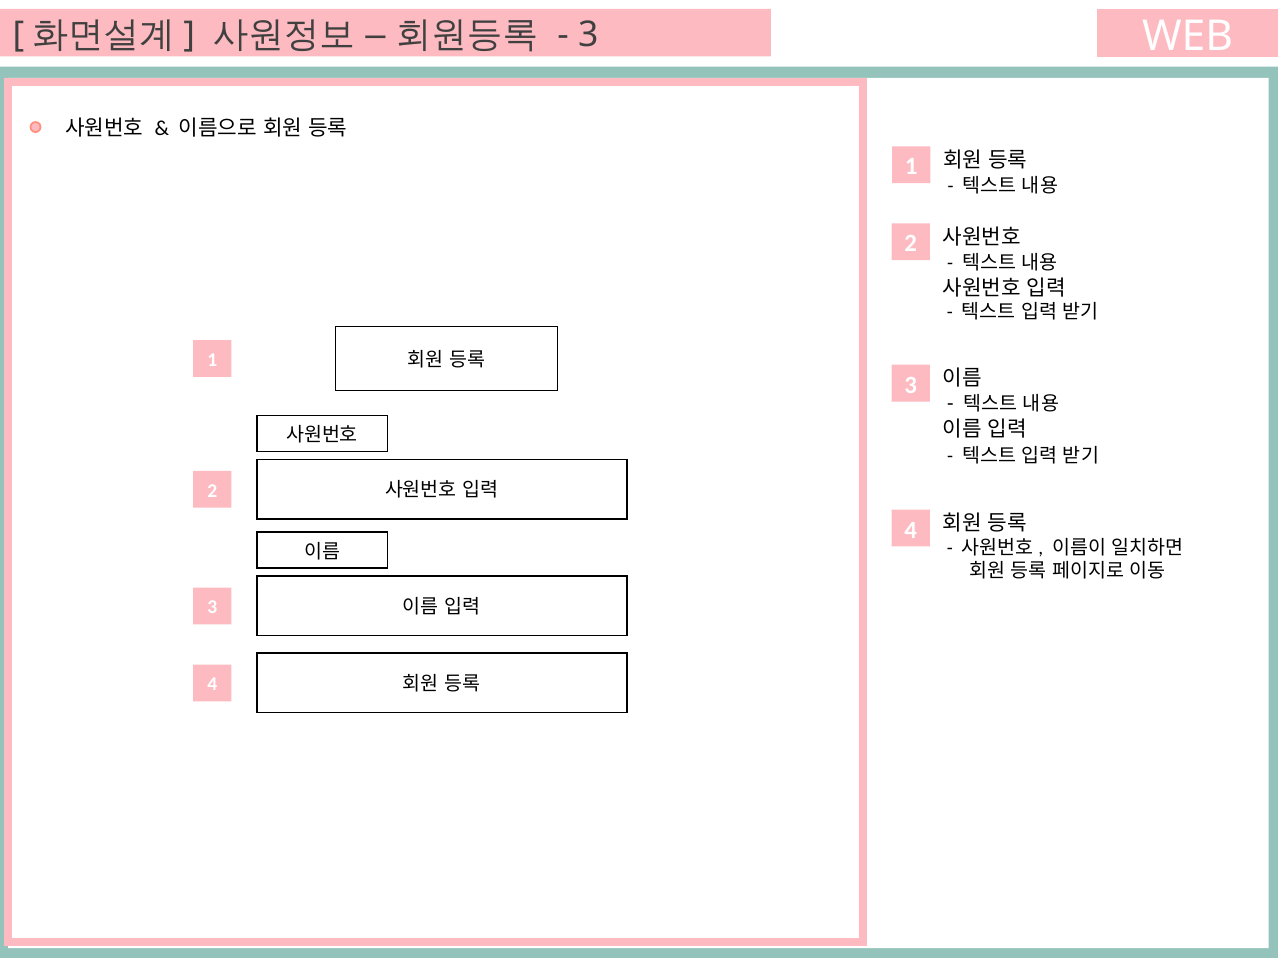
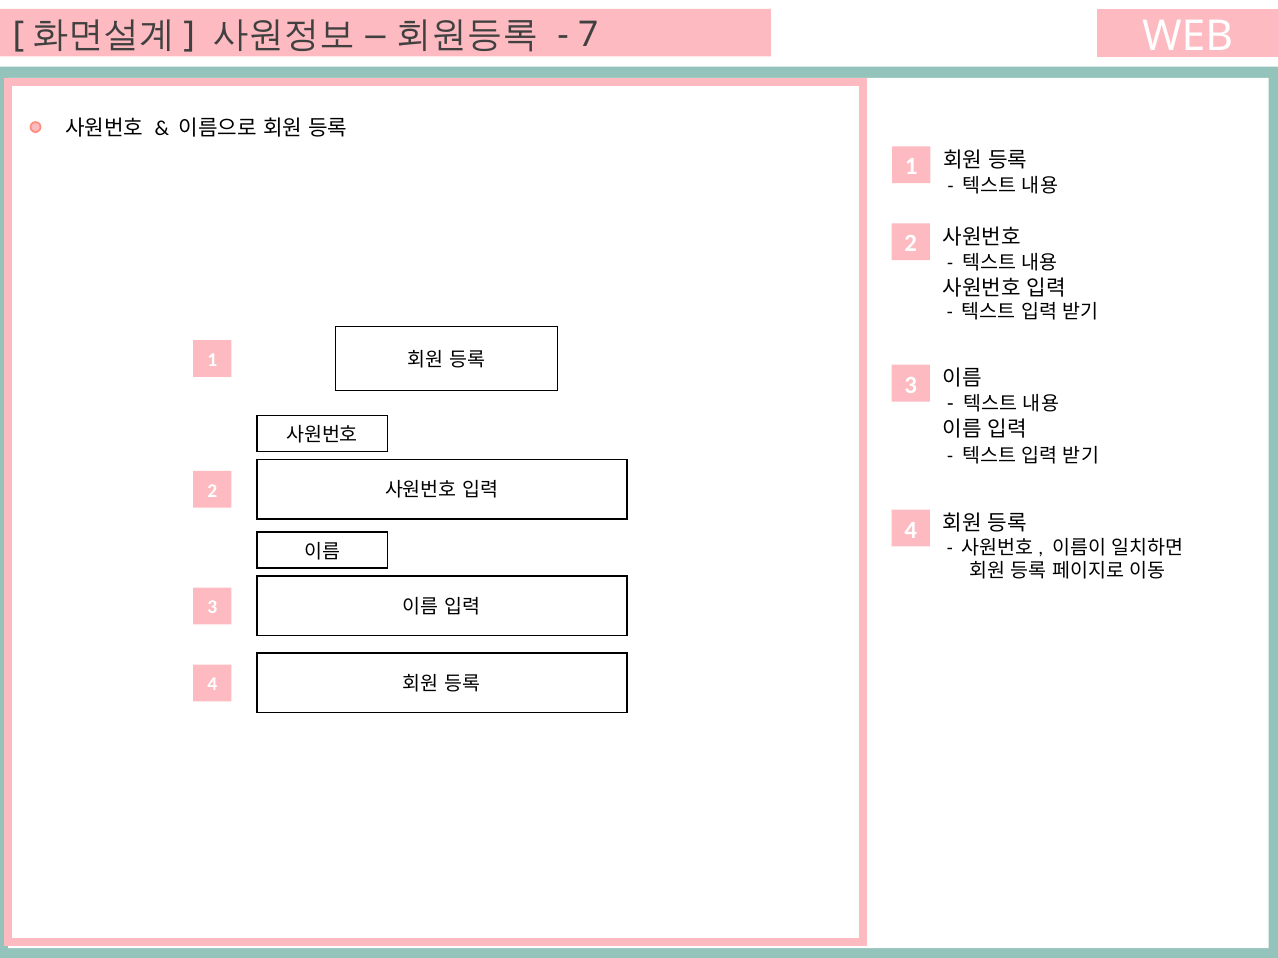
3 at (588, 35): 3 -> 7
